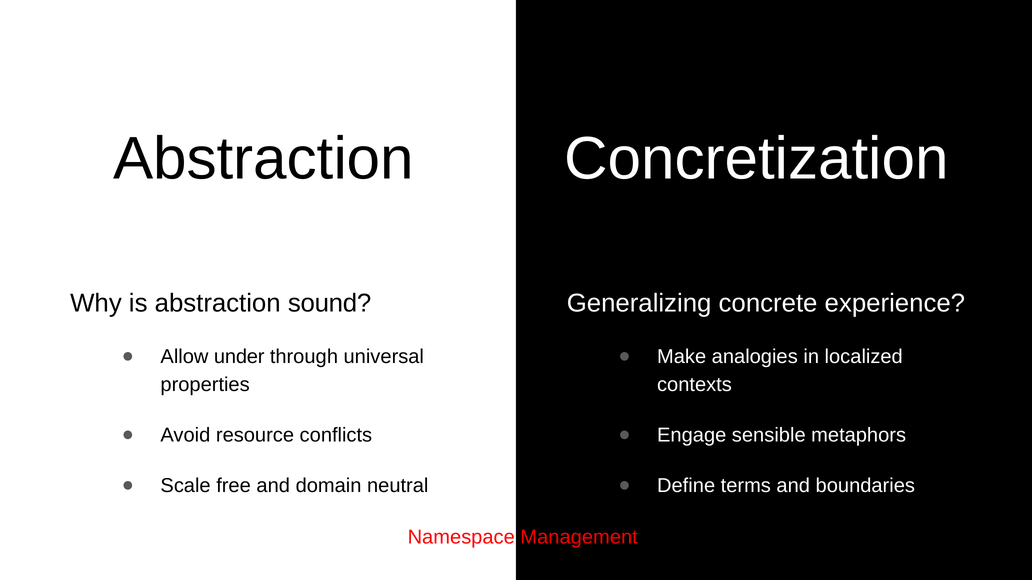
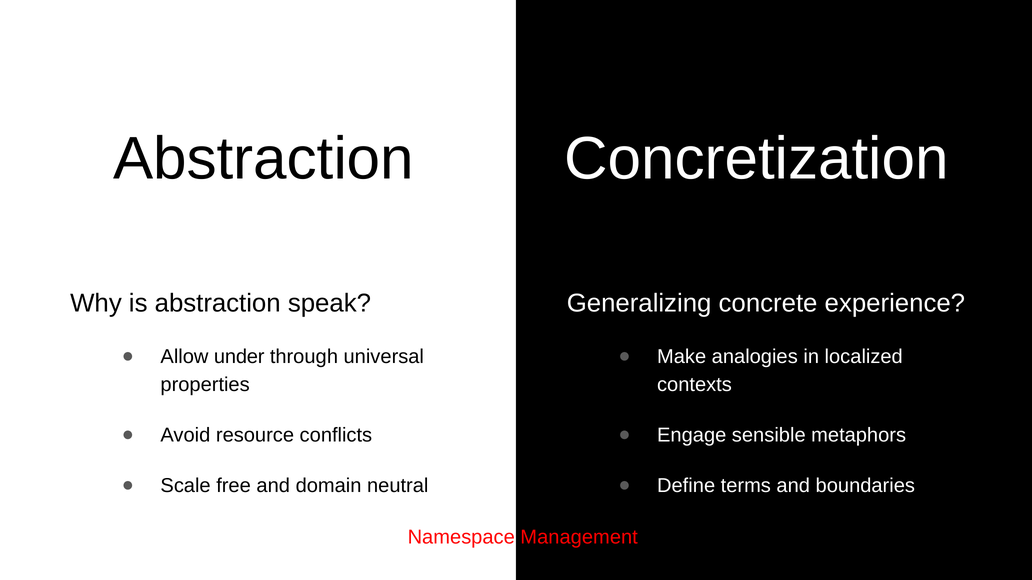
sound: sound -> speak
